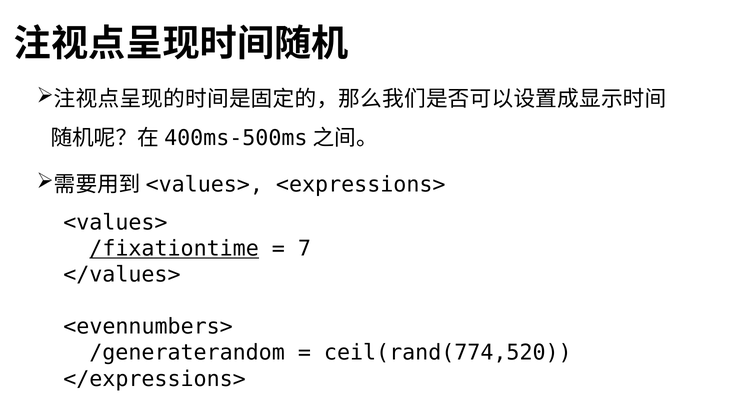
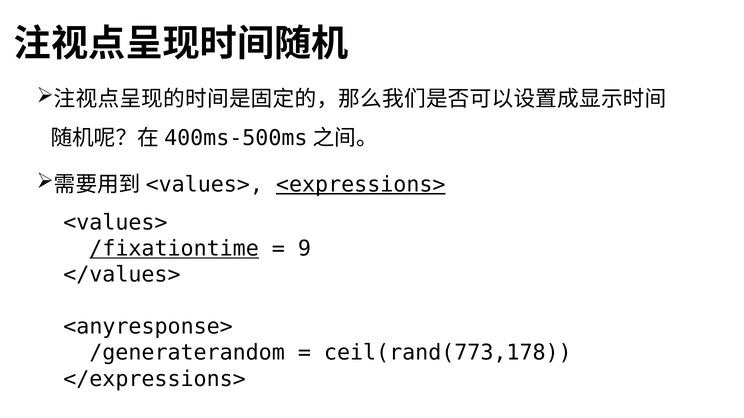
<expressions> underline: none -> present
7: 7 -> 9
<evennumbers>: <evennumbers> -> <anyresponse>
ceil(rand(774,520: ceil(rand(774,520 -> ceil(rand(773,178
